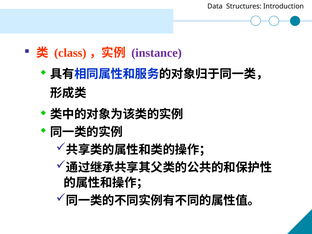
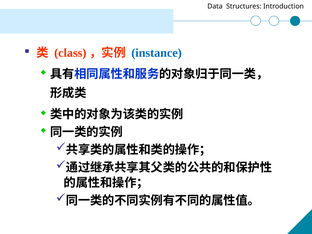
instance colour: purple -> blue
